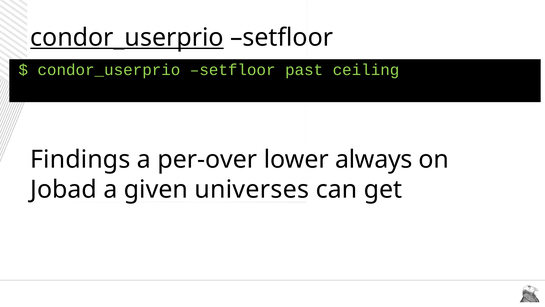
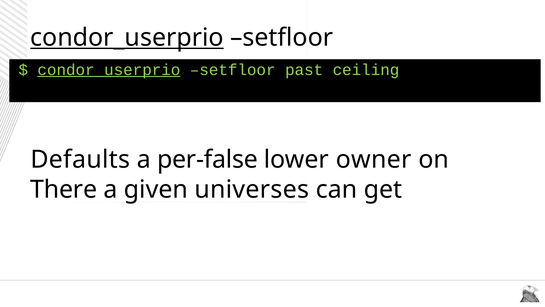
condor_userprio at (109, 70) underline: none -> present
Findings: Findings -> Defaults
per-over: per-over -> per-false
always: always -> owner
Jobad: Jobad -> There
